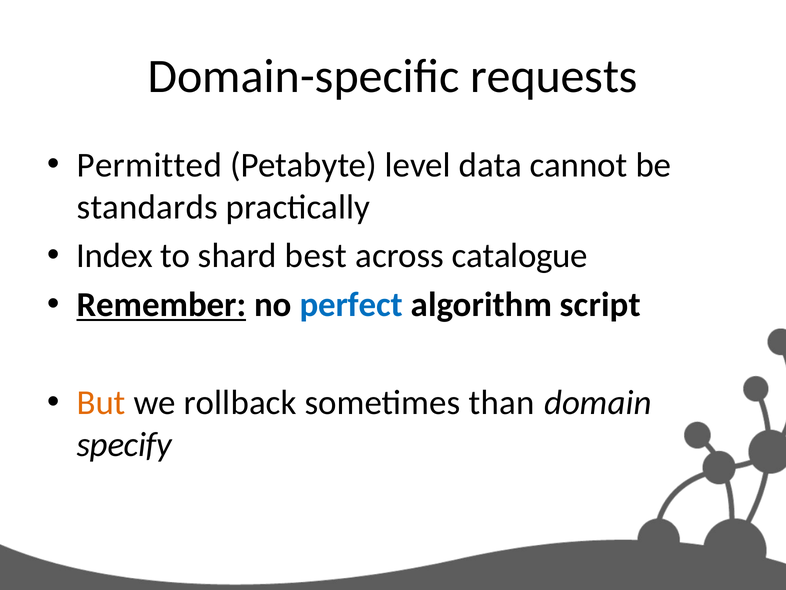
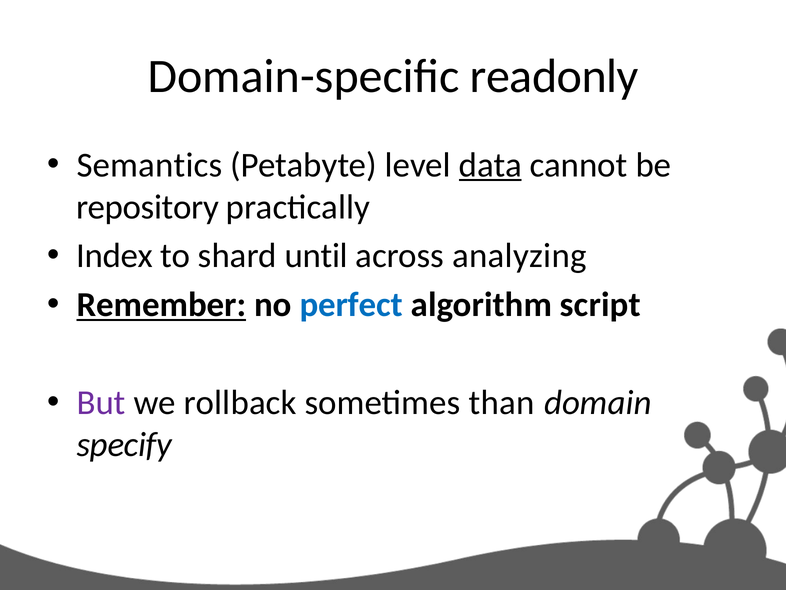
requests: requests -> readonly
Permitted: Permitted -> Semantics
data underline: none -> present
standards: standards -> repository
best: best -> until
catalogue: catalogue -> analyzing
But colour: orange -> purple
